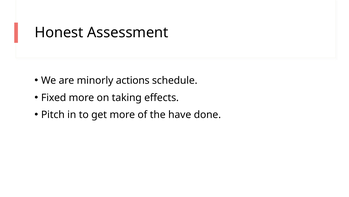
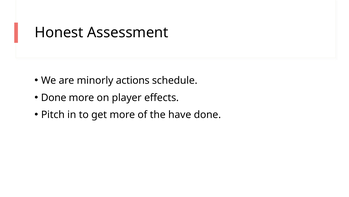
Fixed at (54, 97): Fixed -> Done
taking: taking -> player
